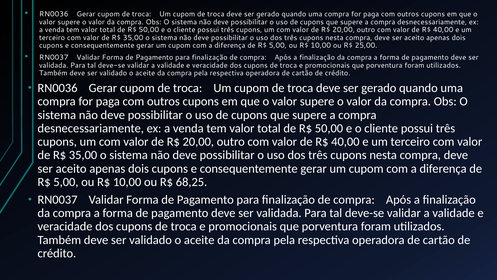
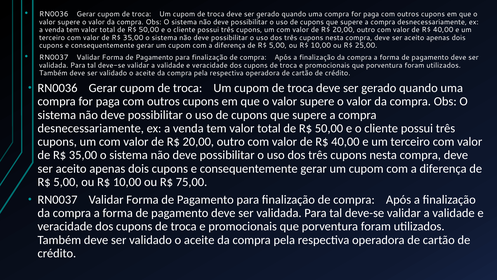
68,25: 68,25 -> 75,00
